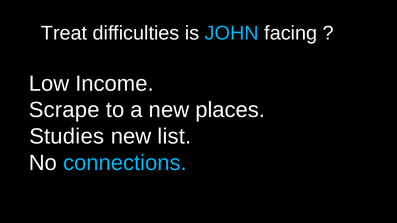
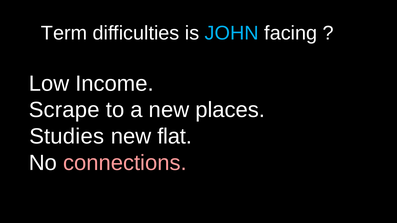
Treat: Treat -> Term
list: list -> flat
connections colour: light blue -> pink
